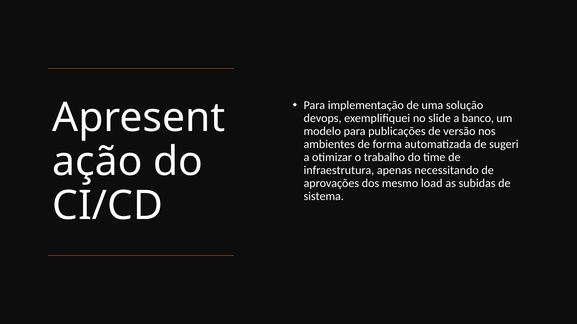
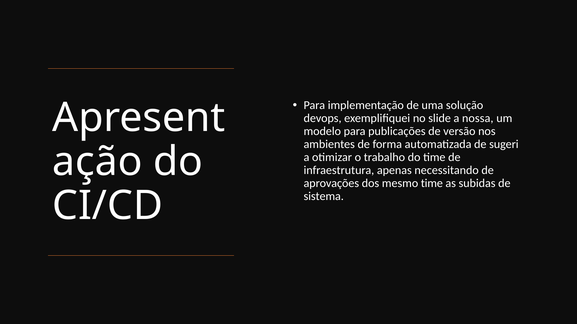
banco: banco -> nossa
mesmo load: load -> time
